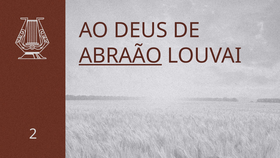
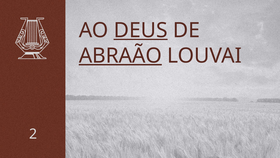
DEUS underline: none -> present
